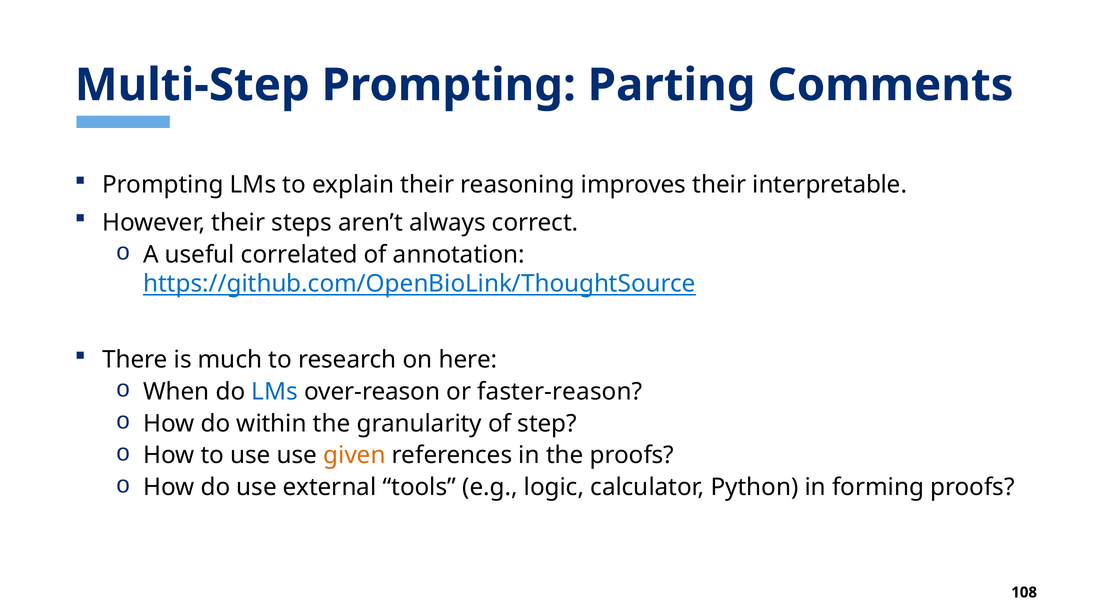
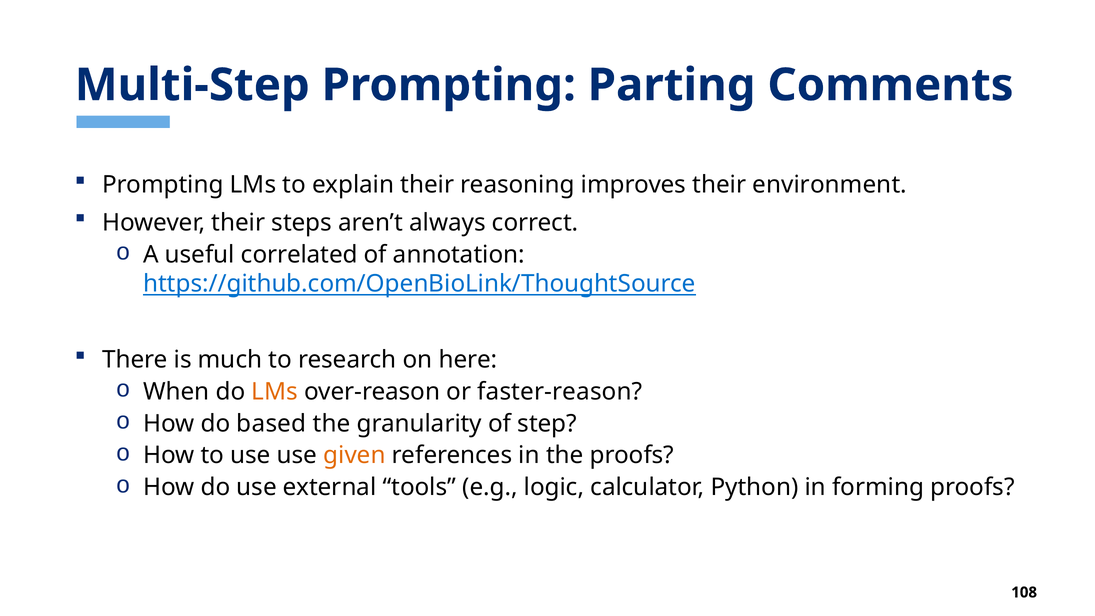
interpretable: interpretable -> environment
LMs at (275, 392) colour: blue -> orange
within: within -> based
